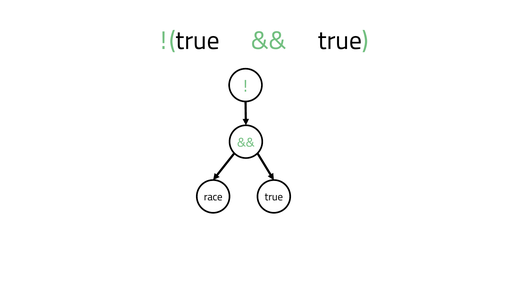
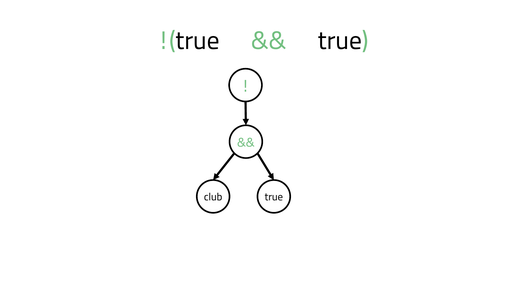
race: race -> club
